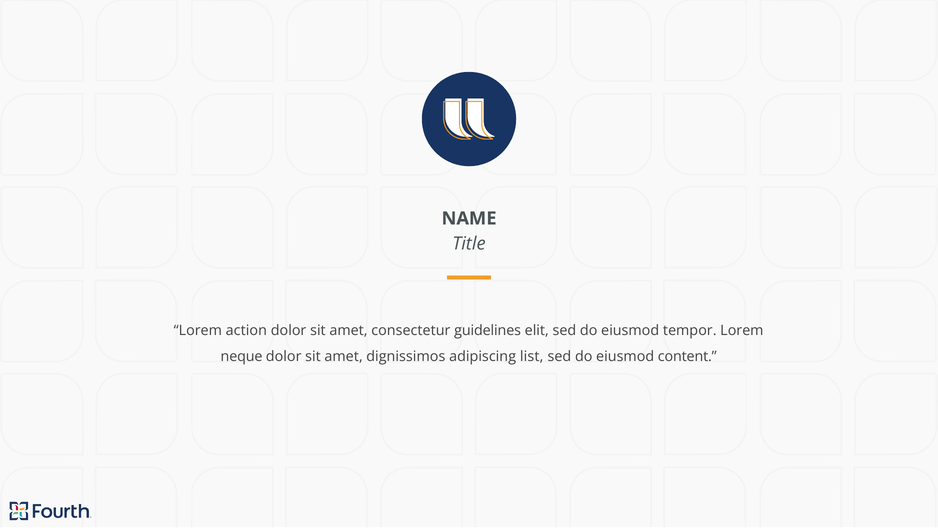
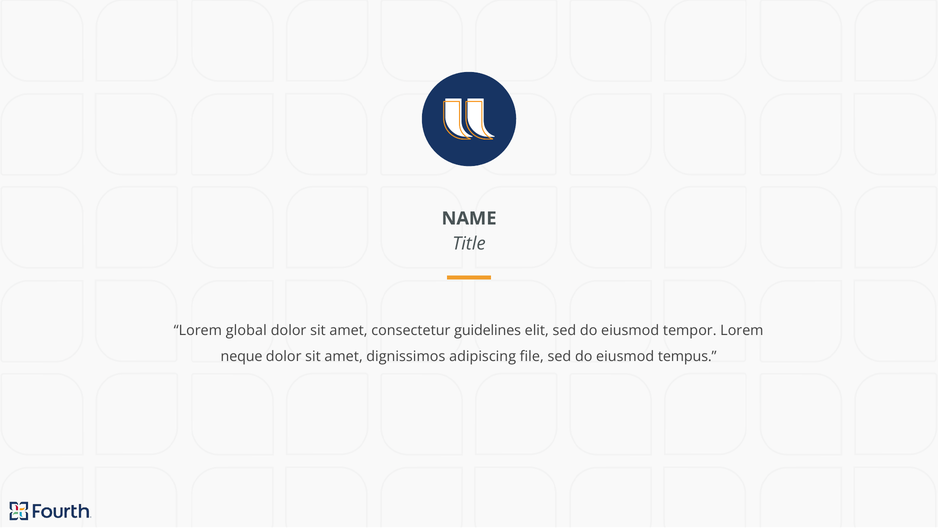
action: action -> global
list: list -> file
content: content -> tempus
